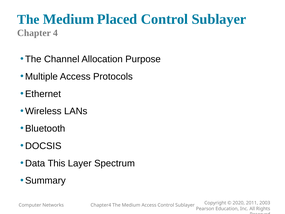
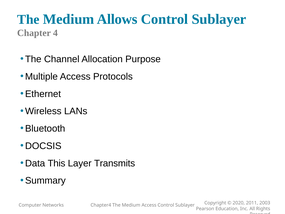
Placed: Placed -> Allows
Spectrum: Spectrum -> Transmits
